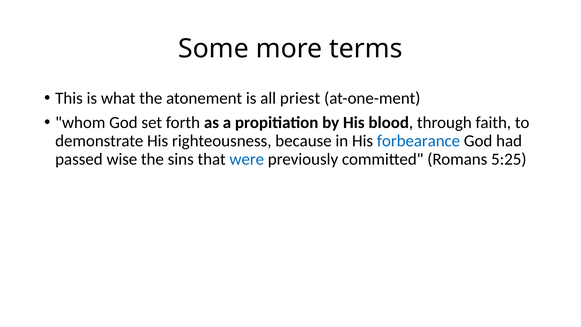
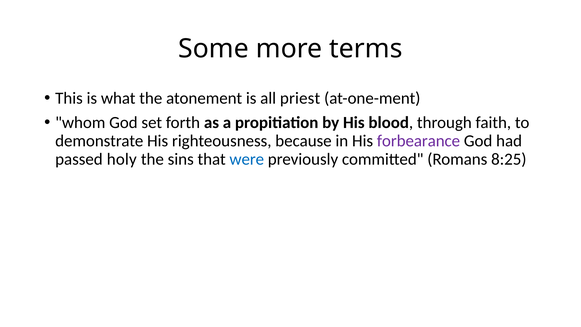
forbearance colour: blue -> purple
wise: wise -> holy
5:25: 5:25 -> 8:25
